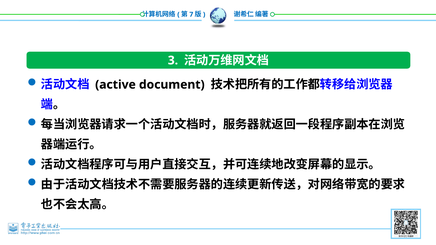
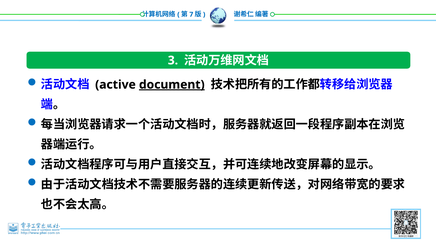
document underline: none -> present
